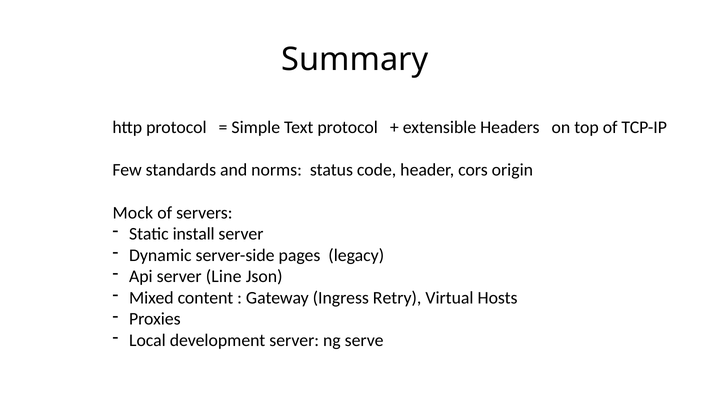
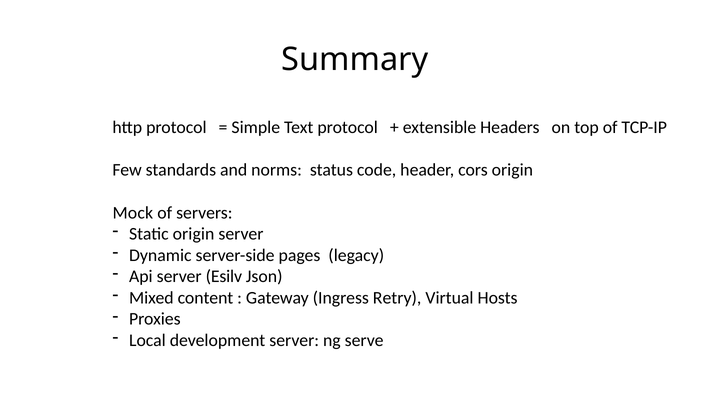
Static install: install -> origin
Line: Line -> Esilv
